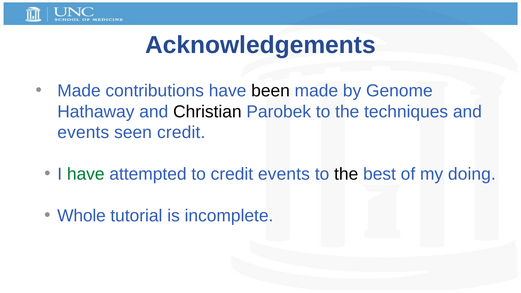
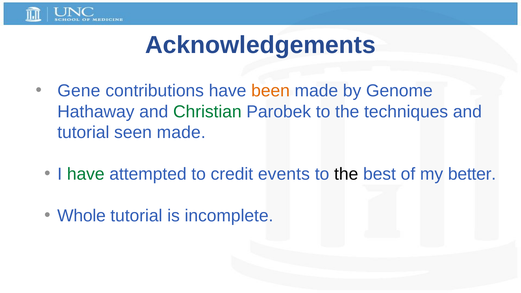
Made at (79, 91): Made -> Gene
been colour: black -> orange
Christian colour: black -> green
events at (83, 133): events -> tutorial
seen credit: credit -> made
doing: doing -> better
